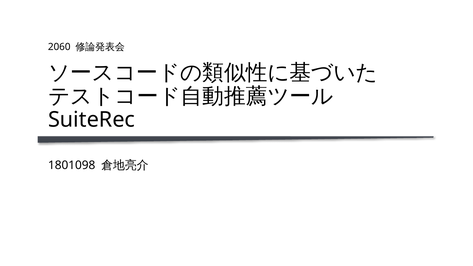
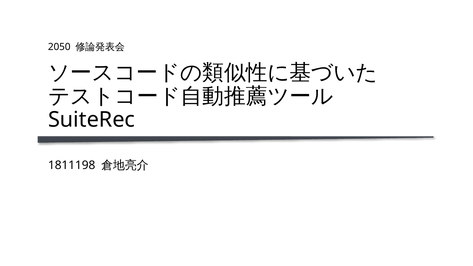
2060: 2060 -> 2050
1801098: 1801098 -> 1811198
